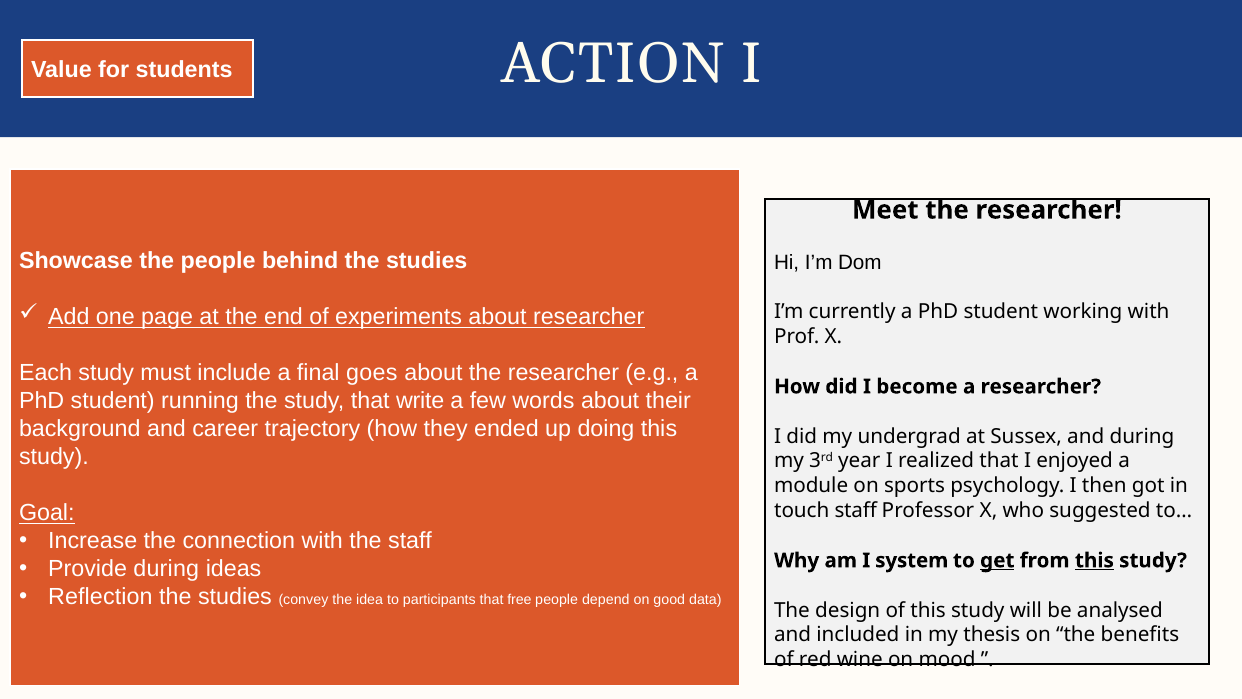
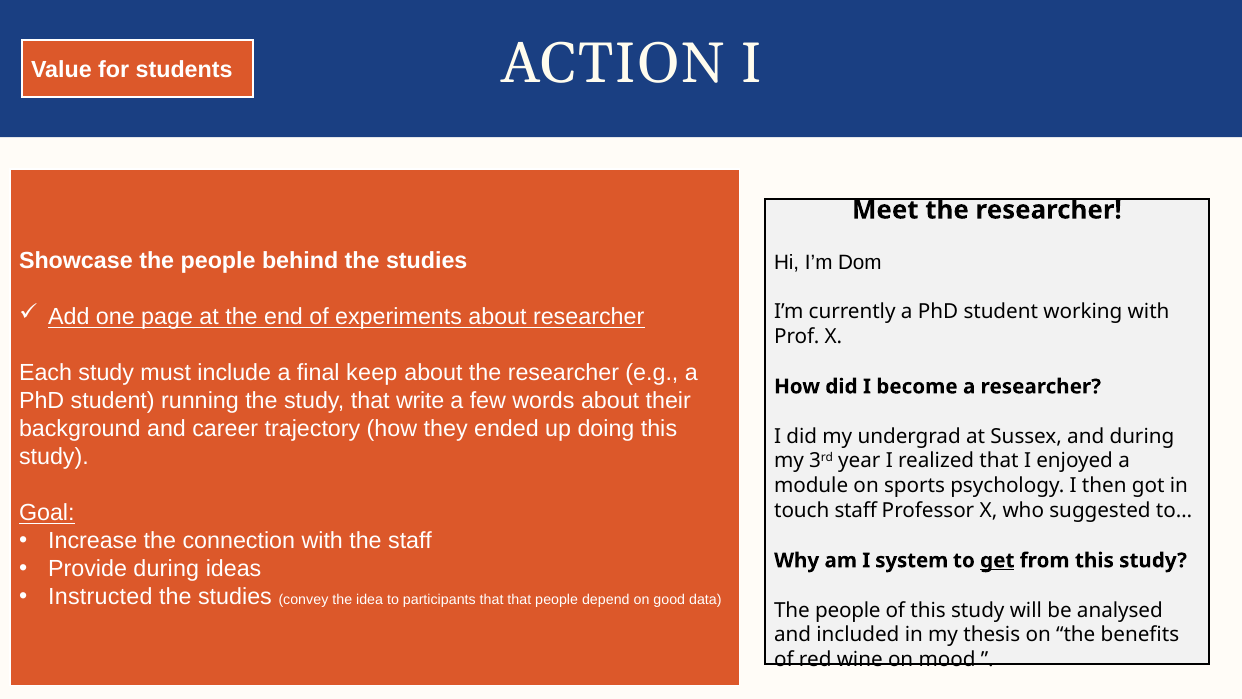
goes: goes -> keep
this at (1094, 560) underline: present -> none
Reflection: Reflection -> Instructed
that free: free -> that
design at (848, 610): design -> people
